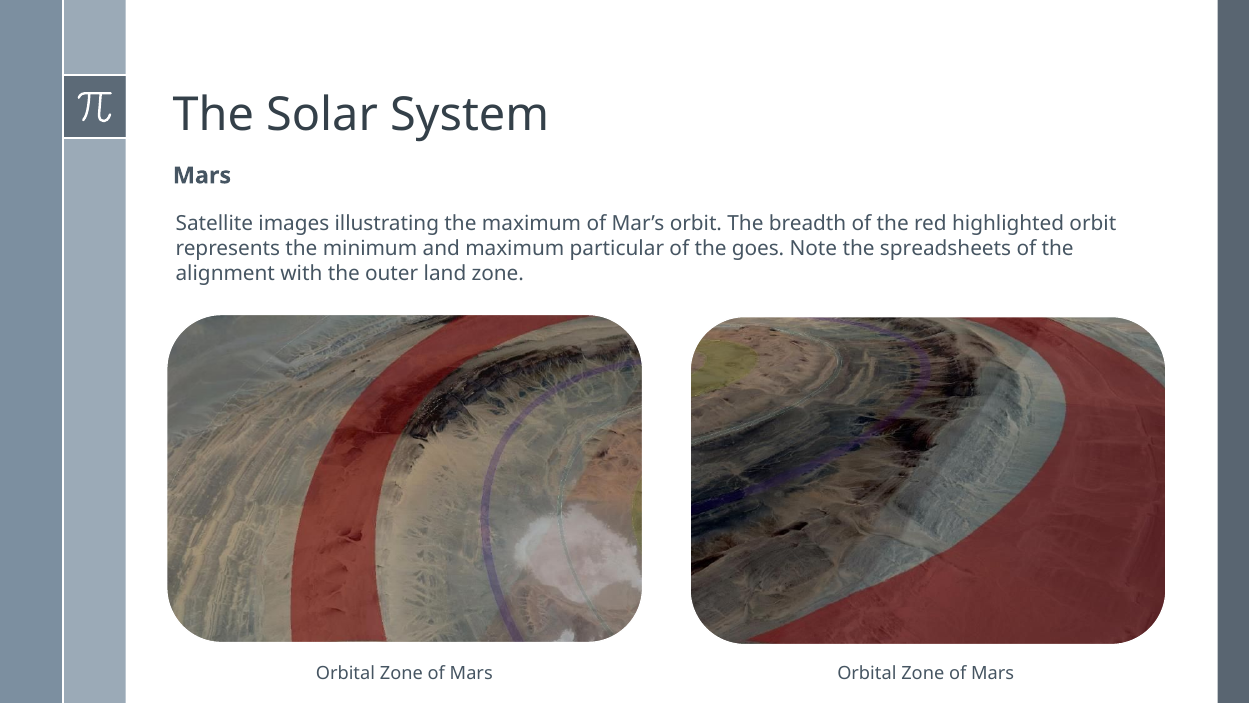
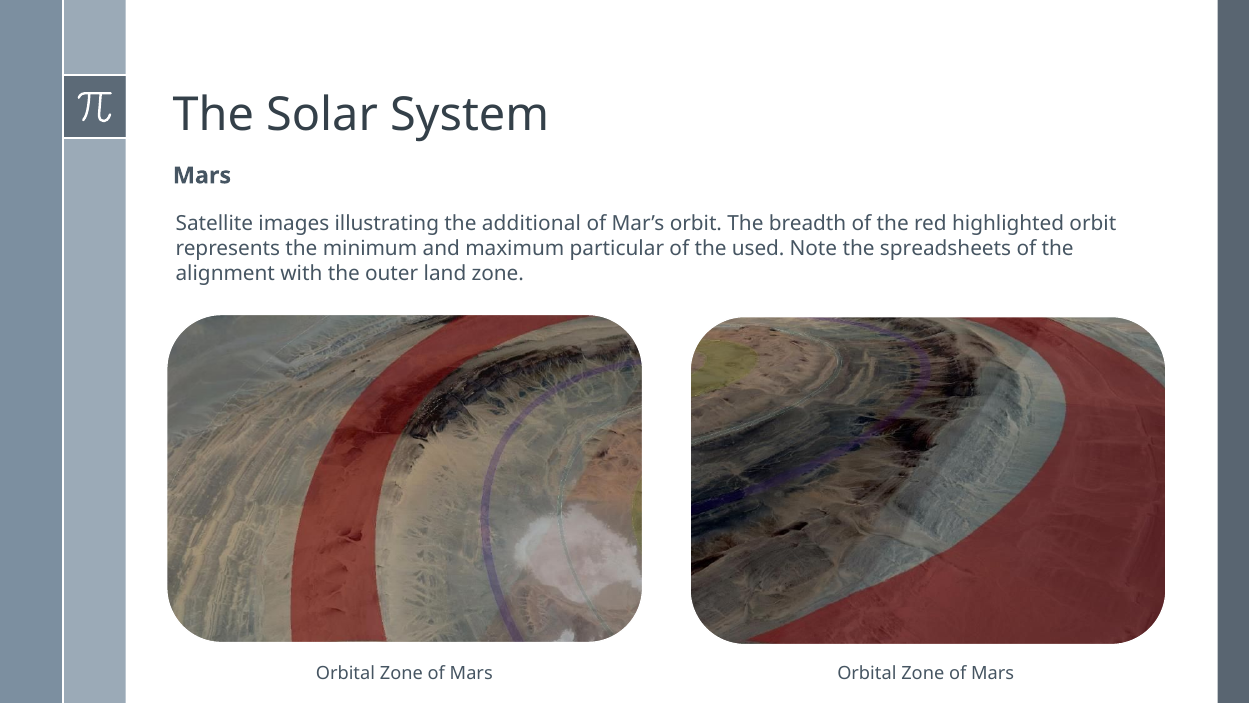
the maximum: maximum -> additional
goes: goes -> used
